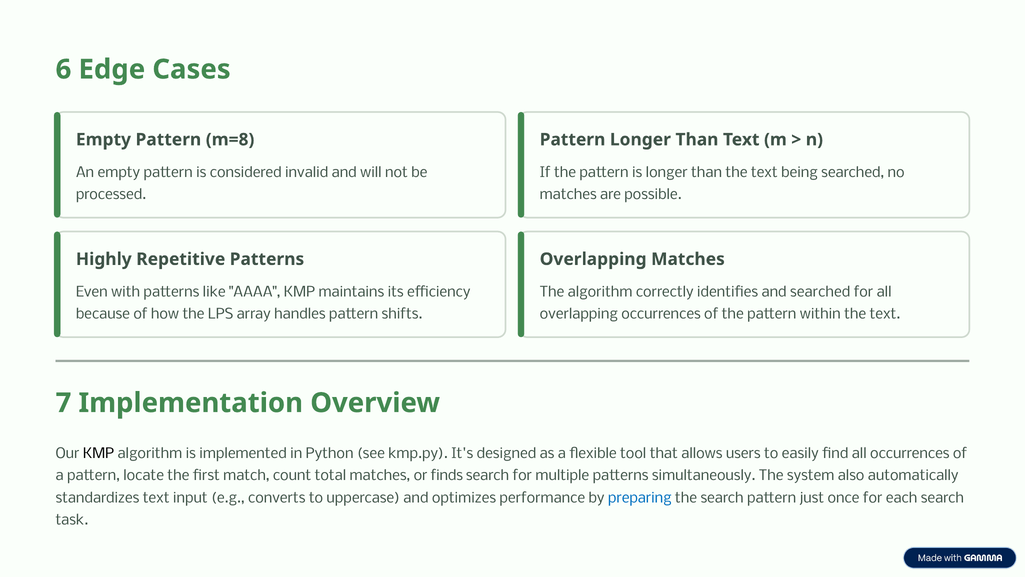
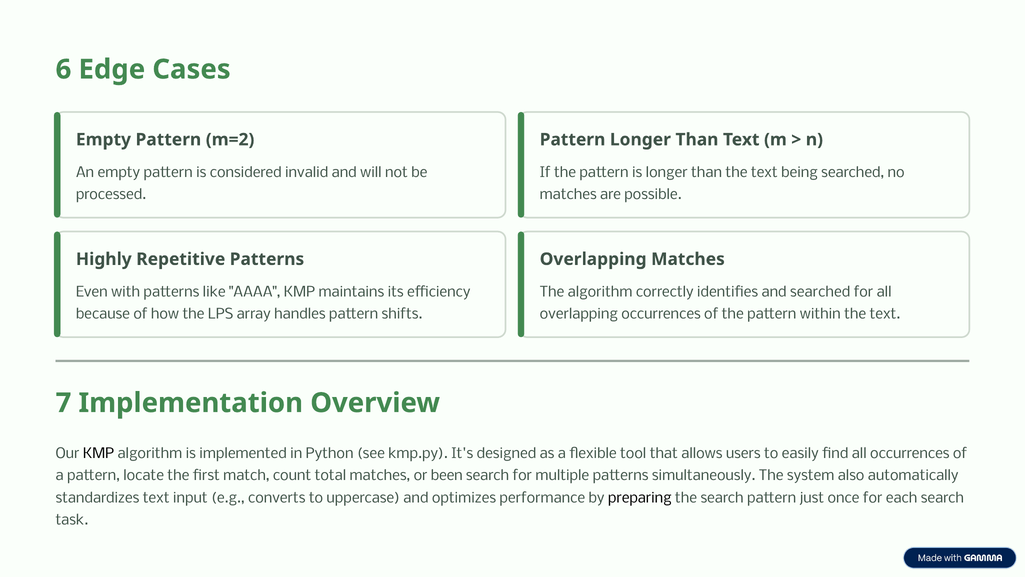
m=8: m=8 -> m=2
finds: finds -> been
preparing colour: blue -> black
